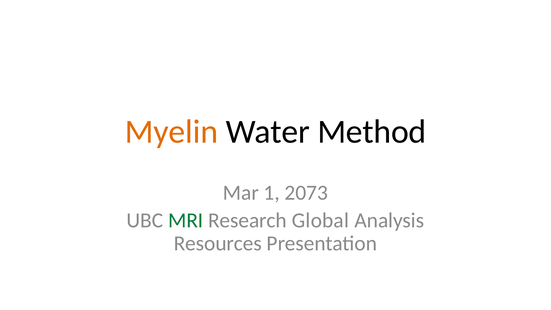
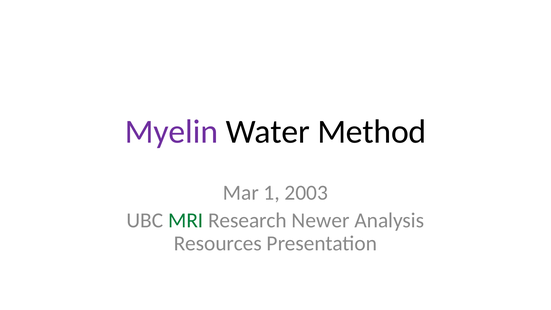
Myelin colour: orange -> purple
2073: 2073 -> 2003
Global: Global -> Newer
